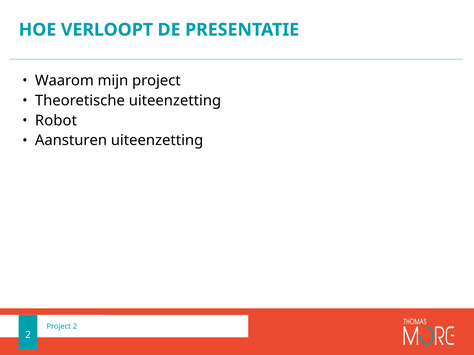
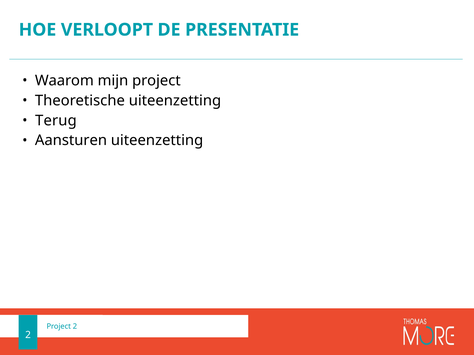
Robot: Robot -> Terug
